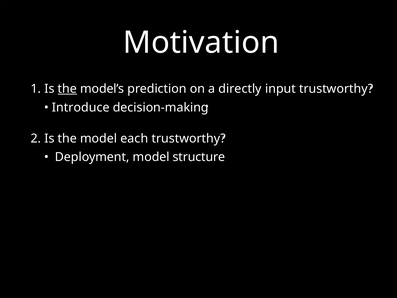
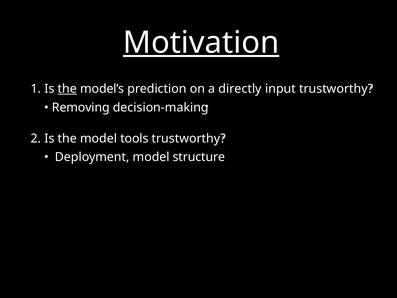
Motivation underline: none -> present
Introduce: Introduce -> Removing
each: each -> tools
